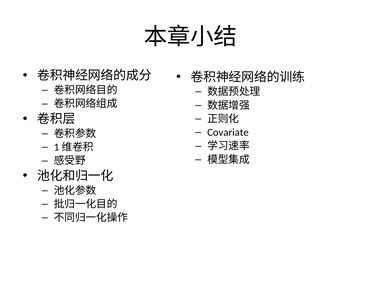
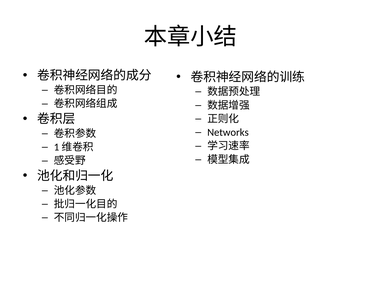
Covariate: Covariate -> Networks
